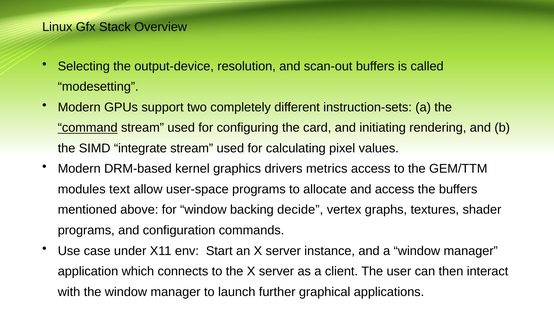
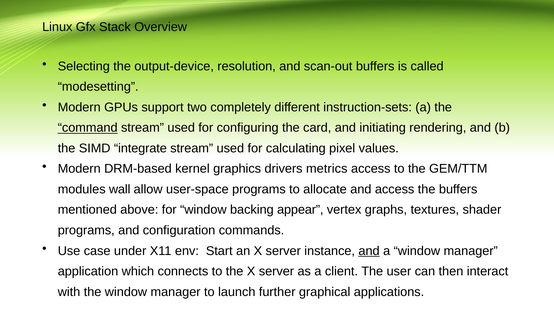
text: text -> wall
decide: decide -> appear
and at (369, 251) underline: none -> present
